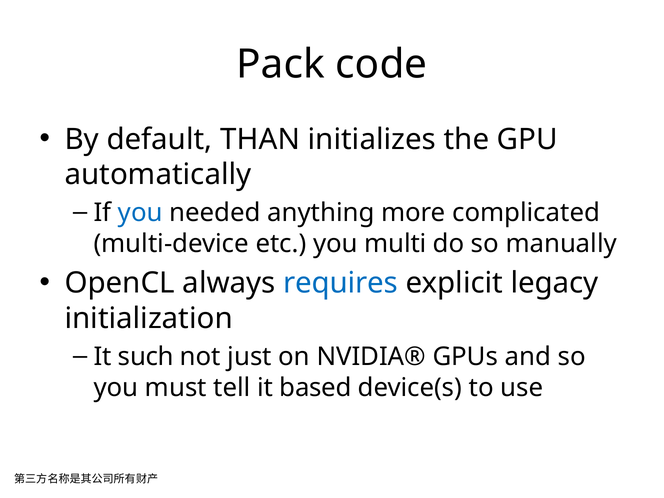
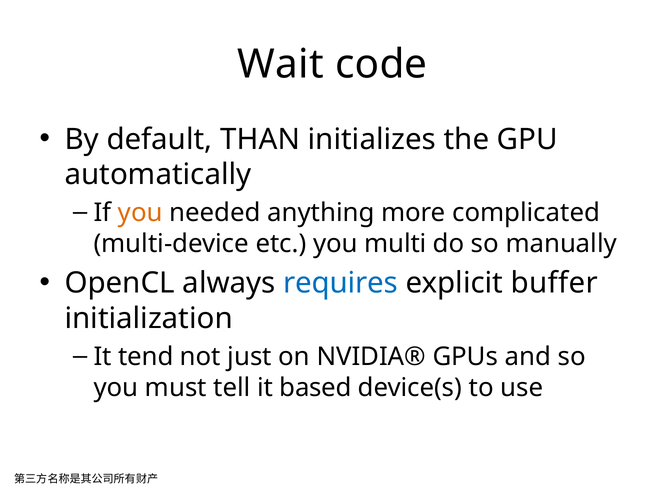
Pack: Pack -> Wait
you at (140, 213) colour: blue -> orange
legacy: legacy -> buffer
such: such -> tend
